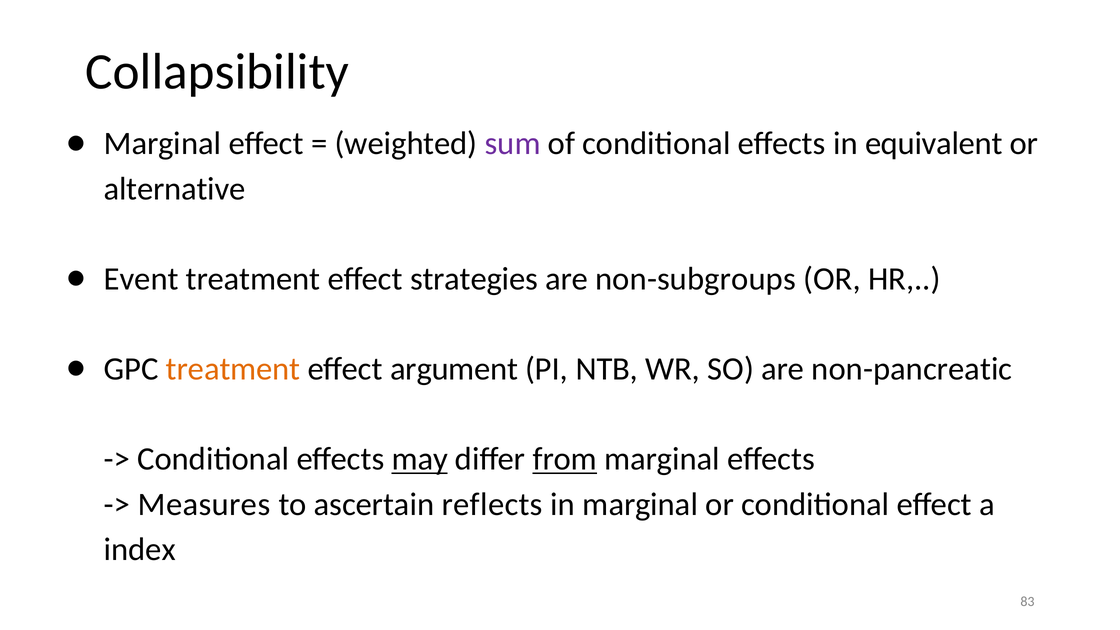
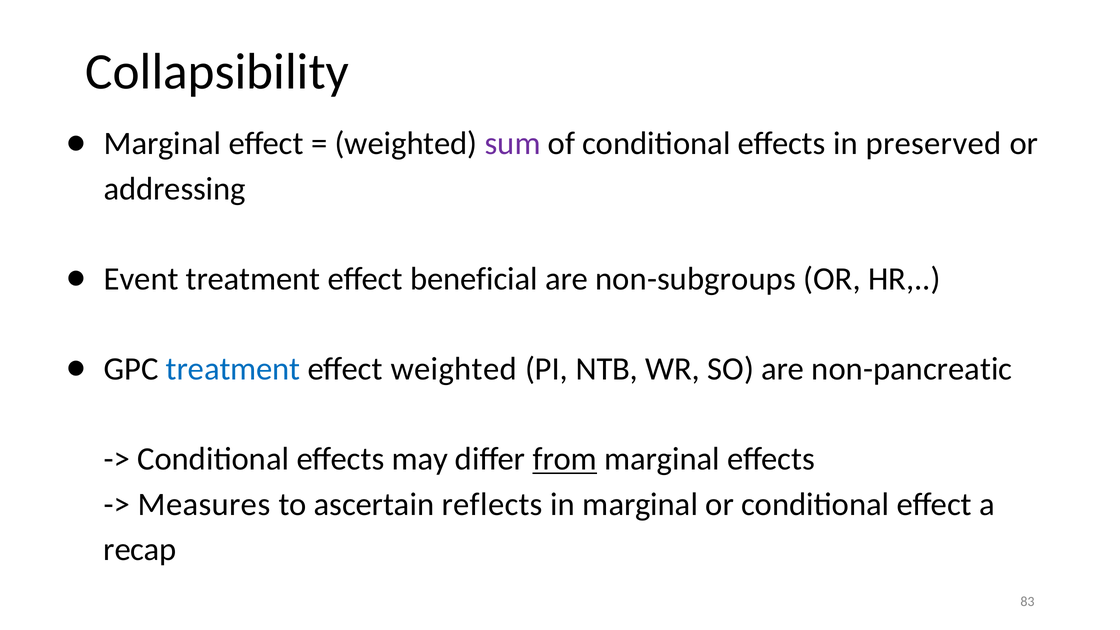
equivalent: equivalent -> preserved
alternative: alternative -> addressing
strategies: strategies -> beneficial
treatment at (233, 369) colour: orange -> blue
effect argument: argument -> weighted
may underline: present -> none
index: index -> recap
